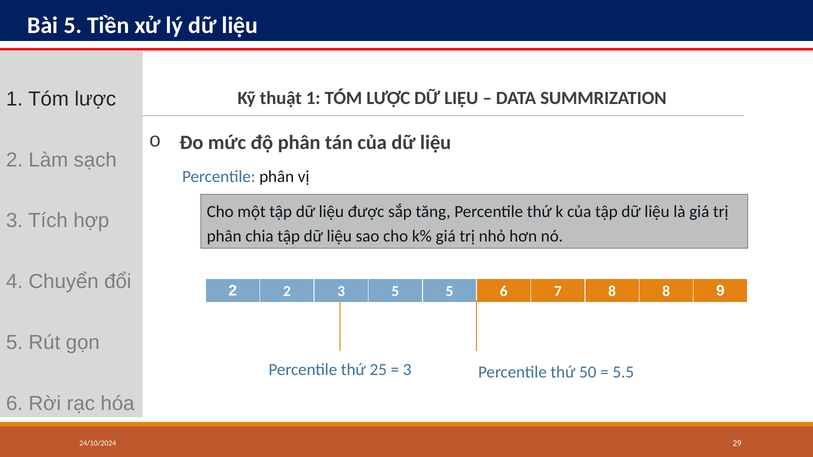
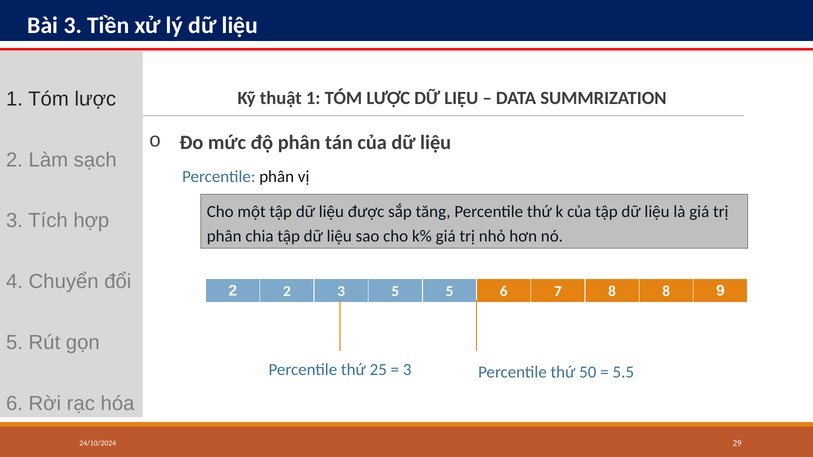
Bài 5: 5 -> 3
